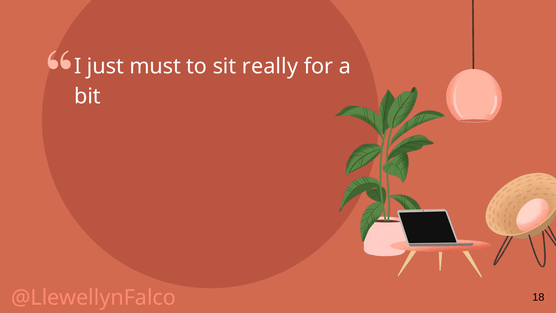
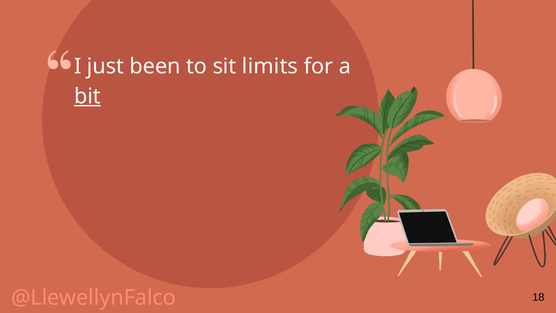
must: must -> been
really: really -> limits
bit underline: none -> present
